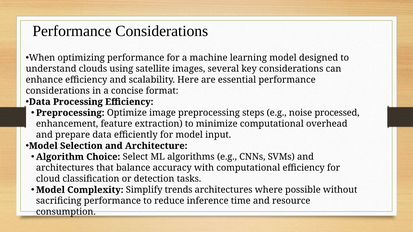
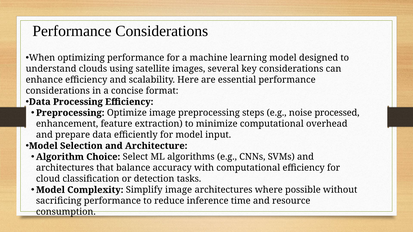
Simplify trends: trends -> image
